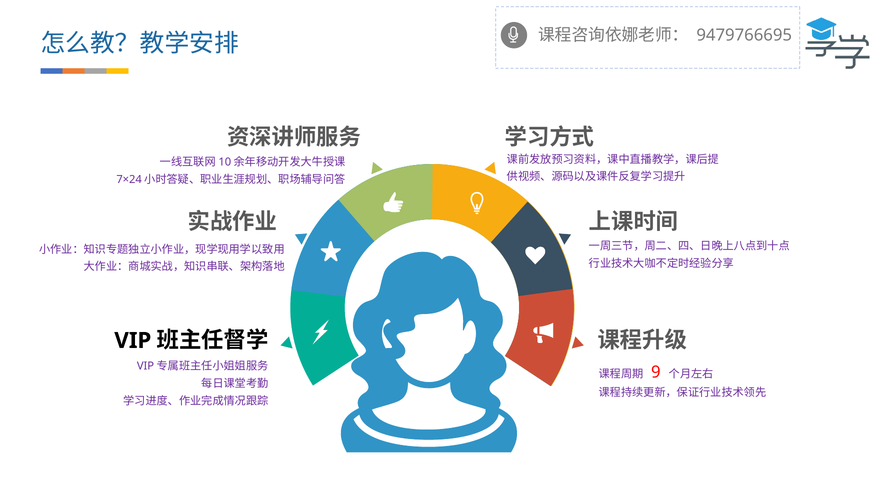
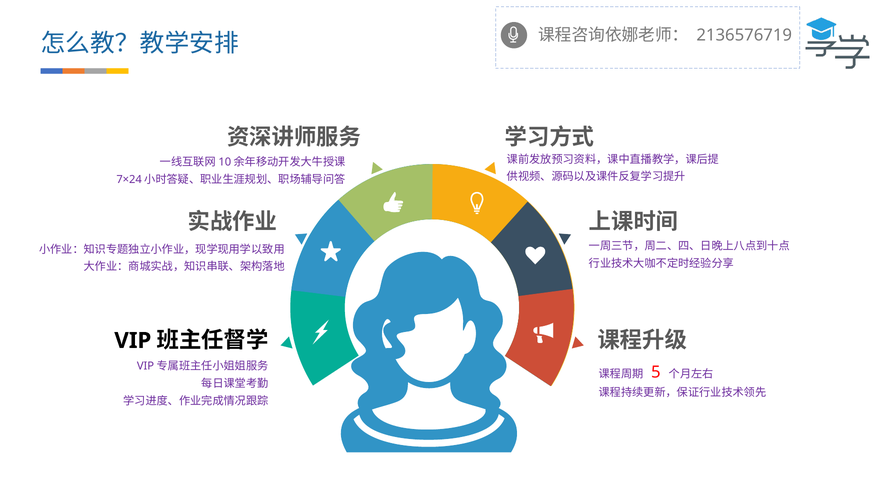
9479766695: 9479766695 -> 2136576719
9: 9 -> 5
